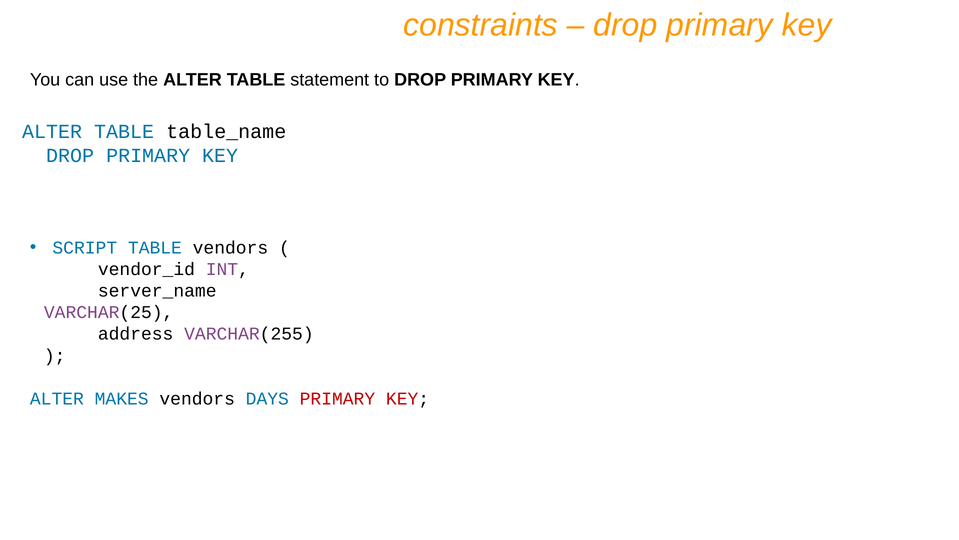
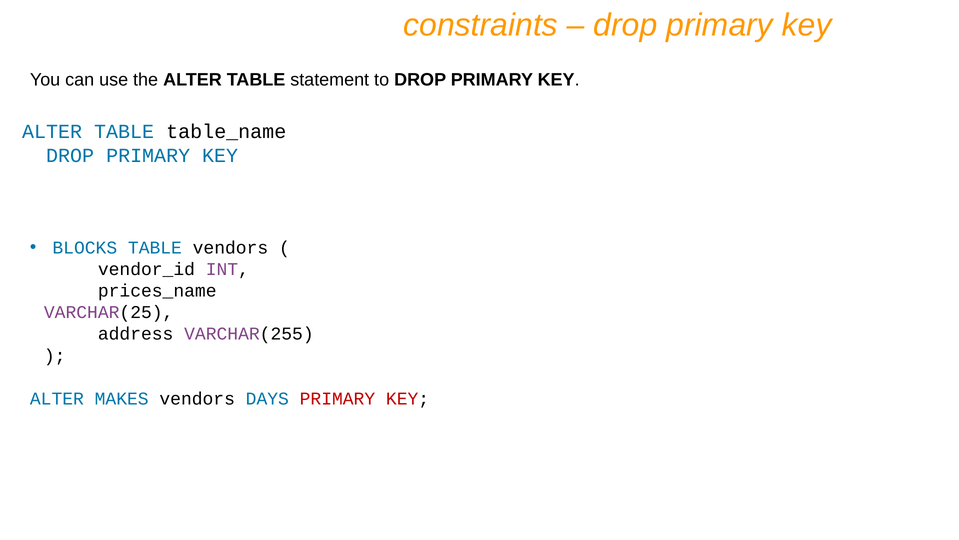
SCRIPT: SCRIPT -> BLOCKS
server_name: server_name -> prices_name
